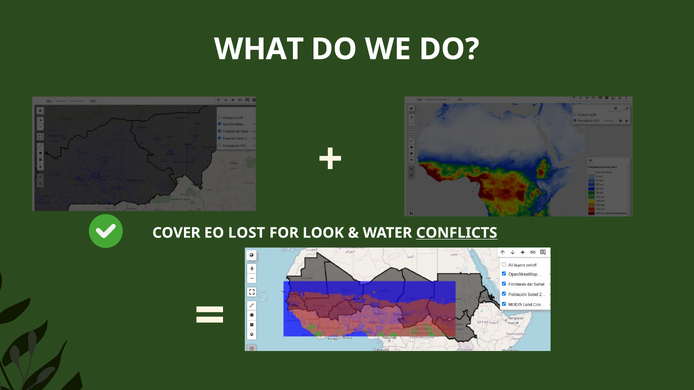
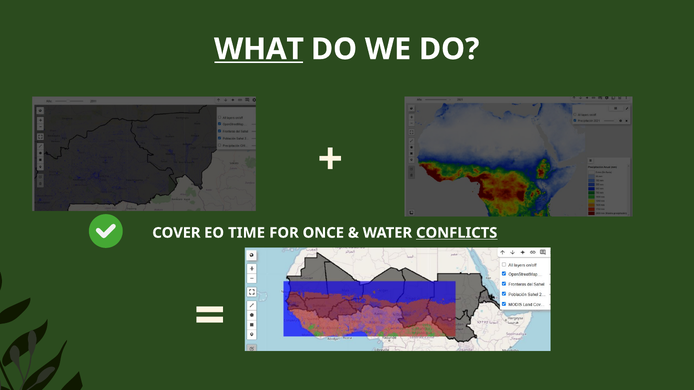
WHAT underline: none -> present
LOST: LOST -> TIME
LOOK: LOOK -> ONCE
